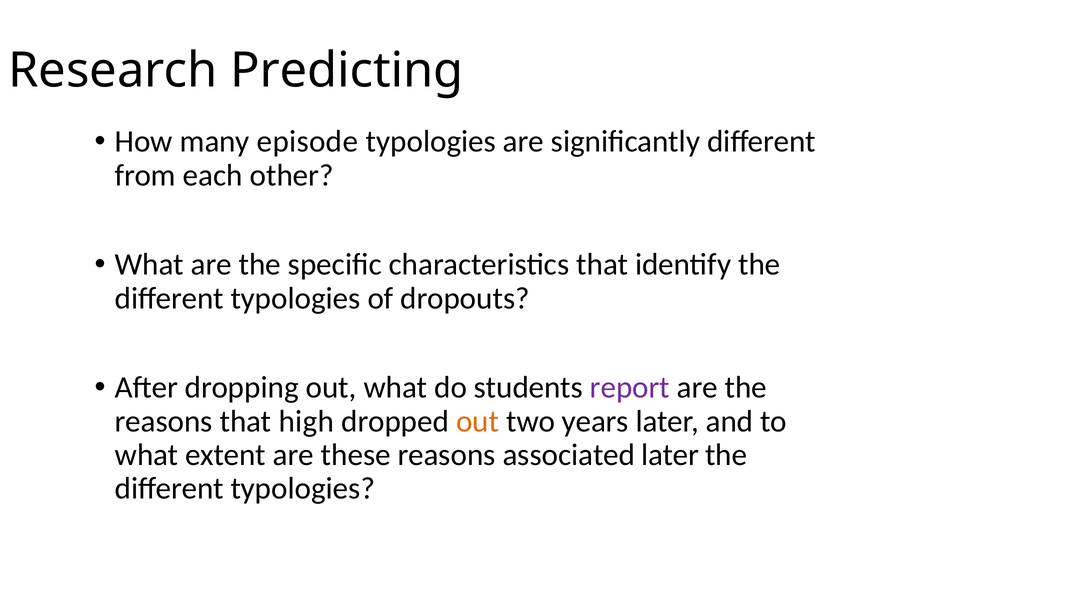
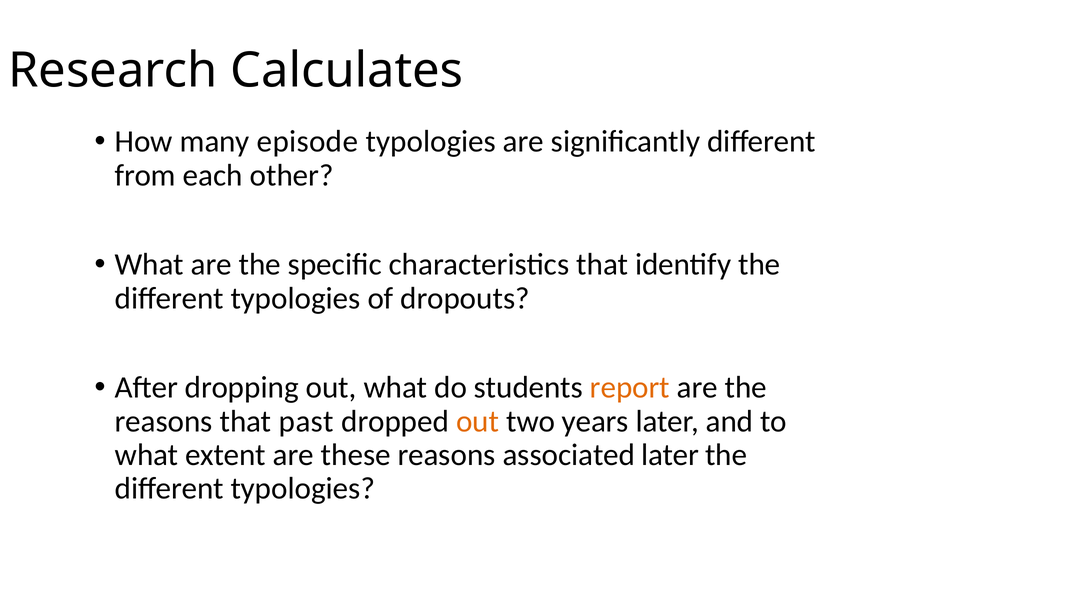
Predicting: Predicting -> Calculates
report colour: purple -> orange
high: high -> past
